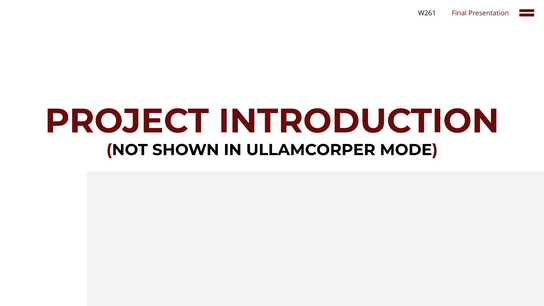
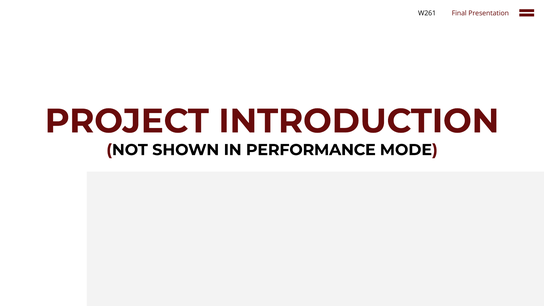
ULLAMCORPER: ULLAMCORPER -> PERFORMANCE
